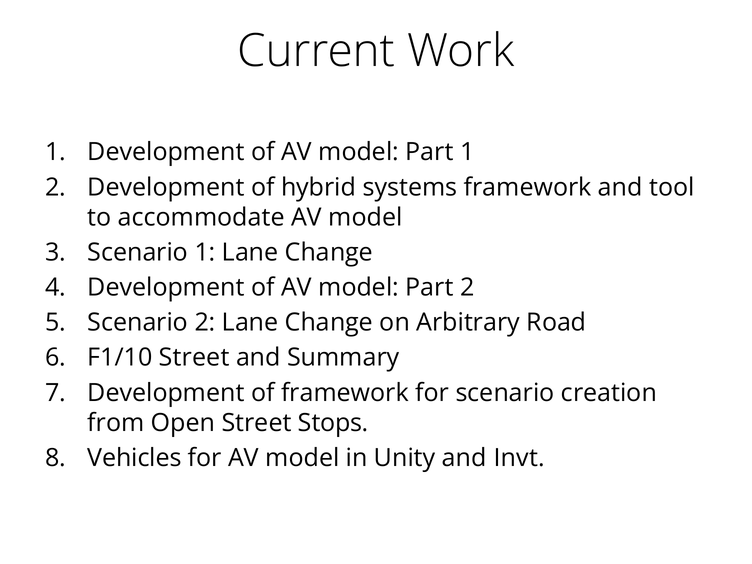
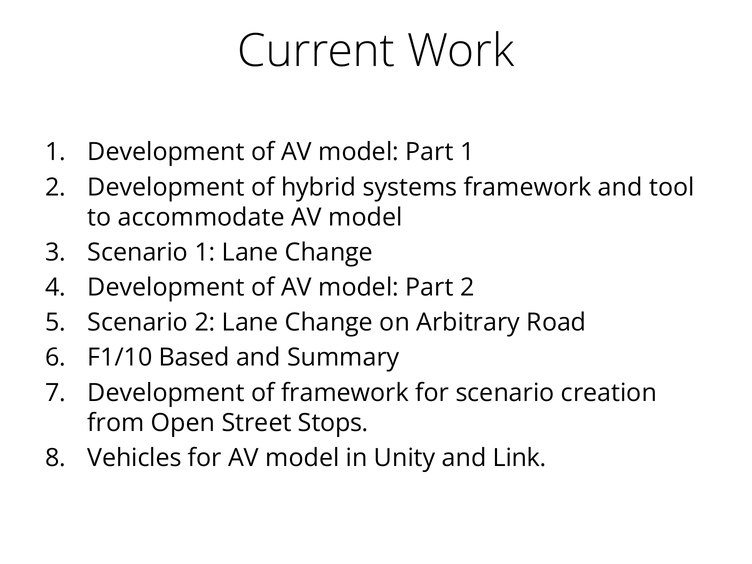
F1/10 Street: Street -> Based
Invt: Invt -> Link
